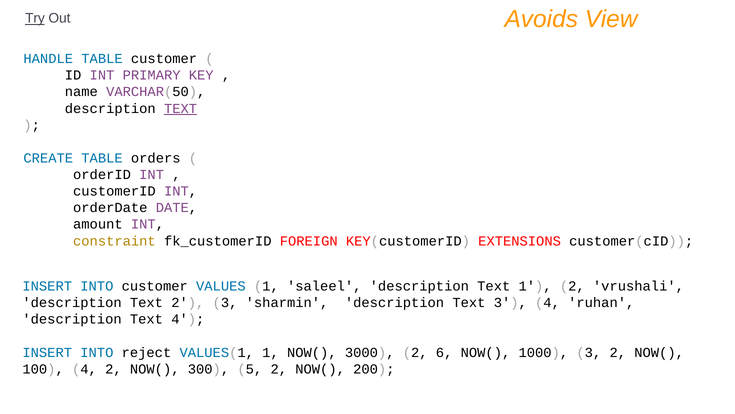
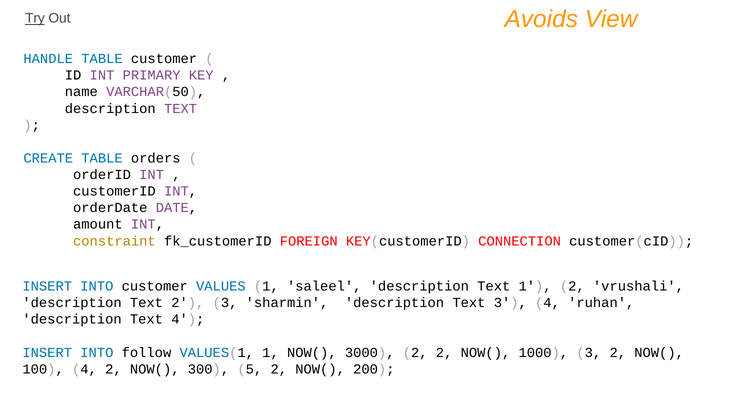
TEXT at (181, 108) underline: present -> none
EXTENSIONS: EXTENSIONS -> CONNECTION
reject: reject -> follow
2 6: 6 -> 2
